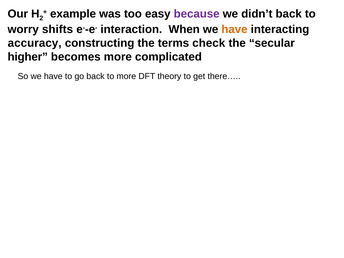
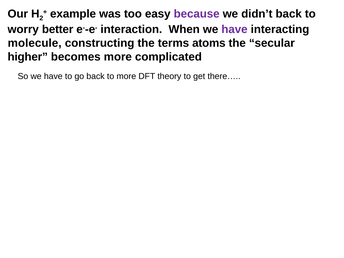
shifts: shifts -> better
have at (234, 29) colour: orange -> purple
accuracy: accuracy -> molecule
check: check -> atoms
